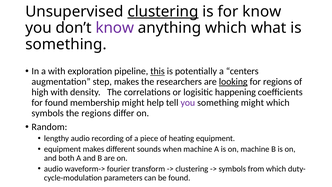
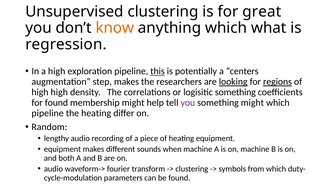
clustering at (163, 11) underline: present -> none
for know: know -> great
know at (115, 28) colour: purple -> orange
something at (66, 44): something -> regression
a with: with -> high
regions at (278, 82) underline: none -> present
high with: with -> high
logisitic happening: happening -> something
symbols at (48, 113): symbols -> pipeline
the regions: regions -> heating
